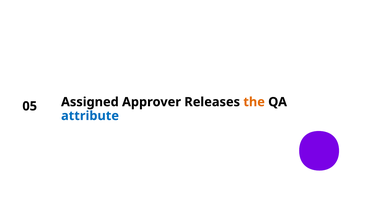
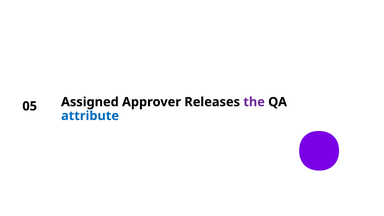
the colour: orange -> purple
